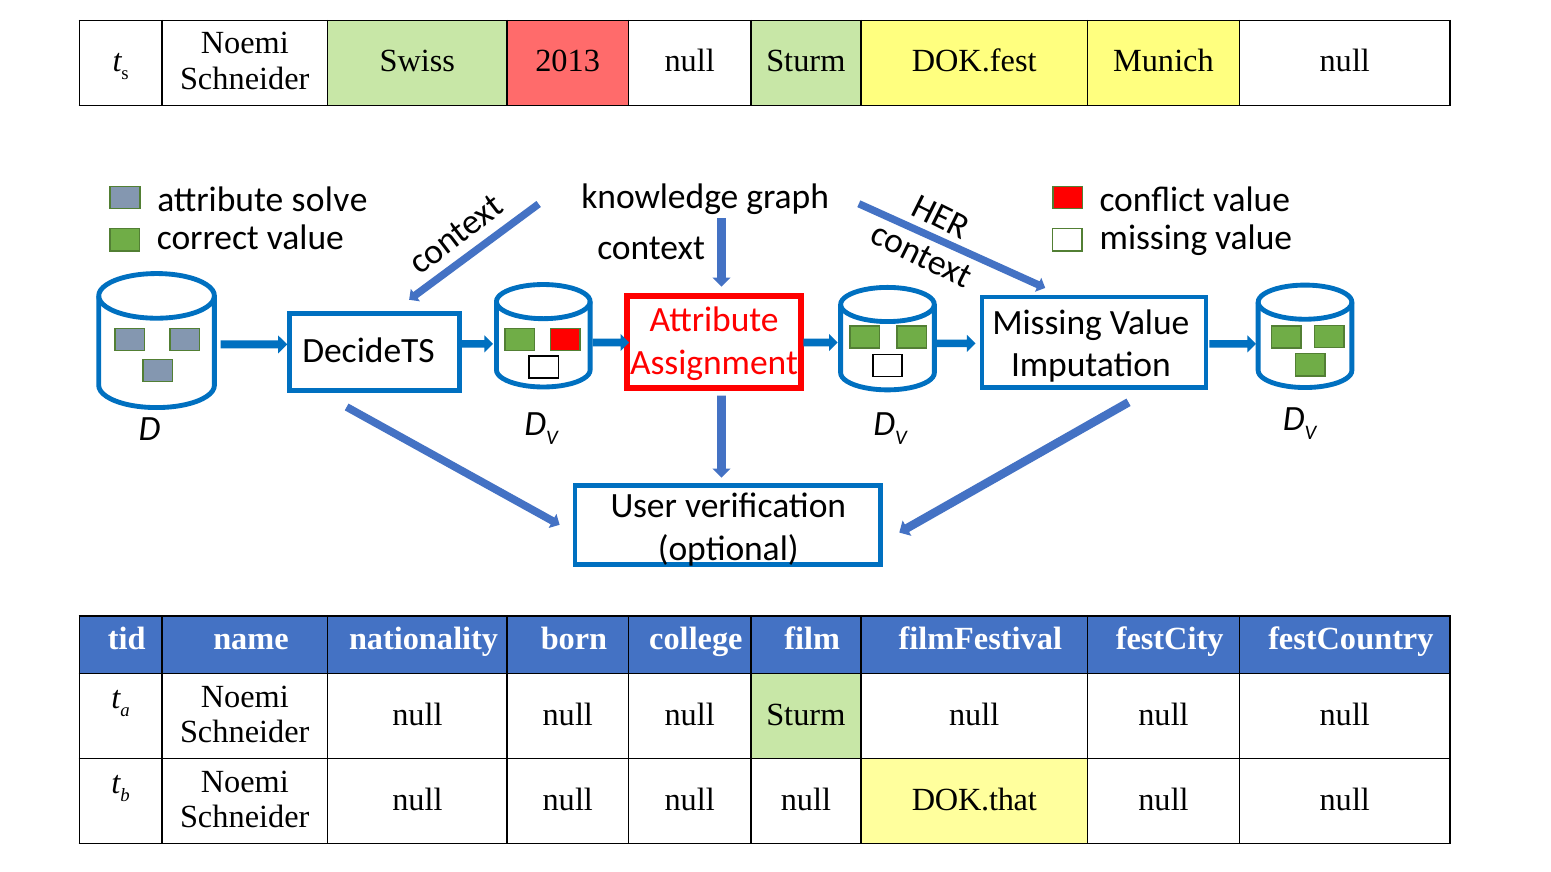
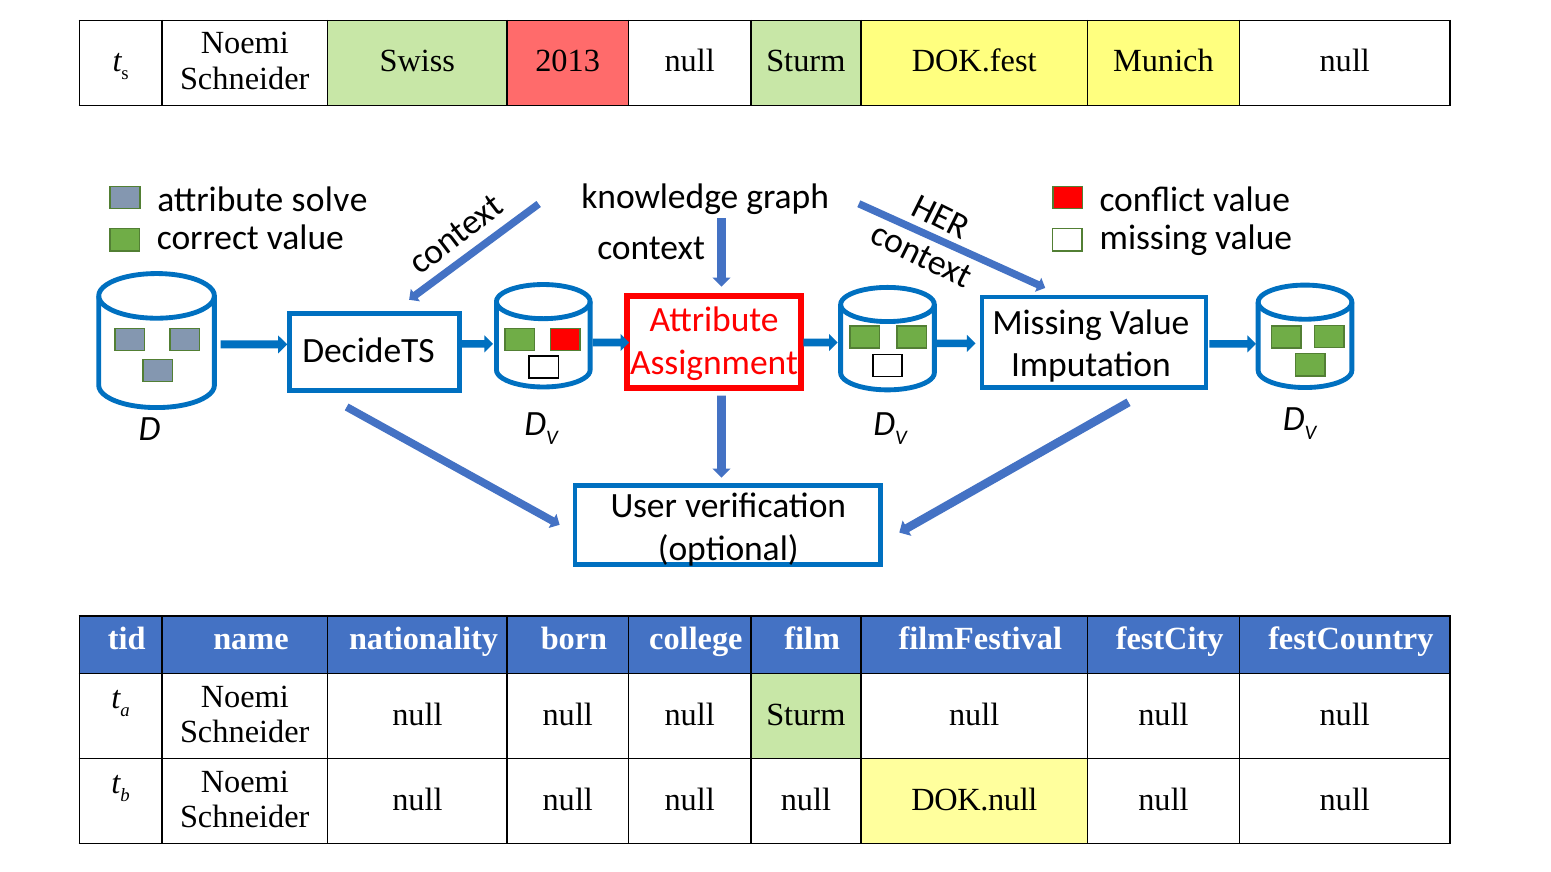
DOK.that: DOK.that -> DOK.null
